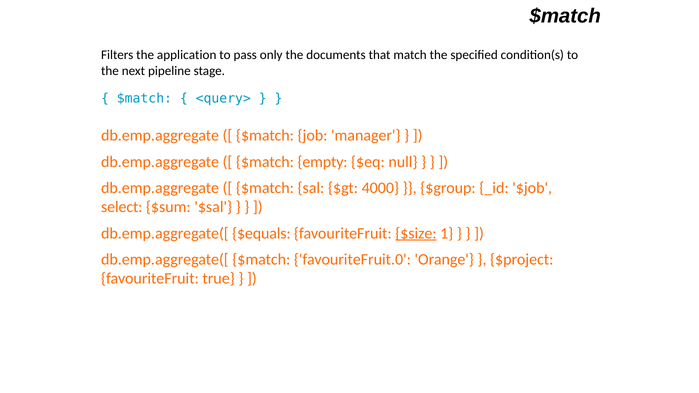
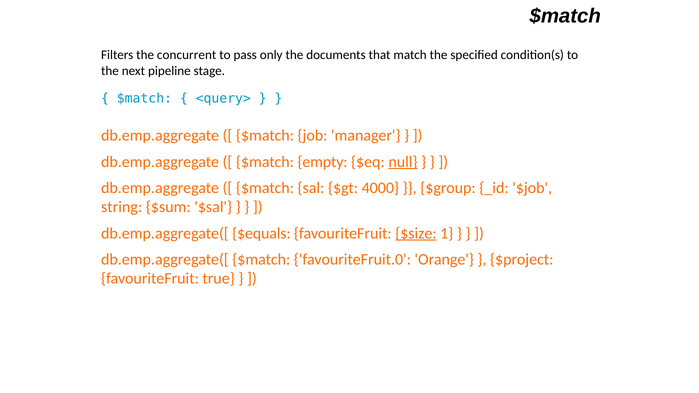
application: application -> concurrent
null underline: none -> present
select: select -> string
